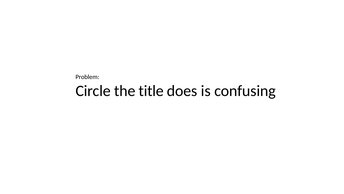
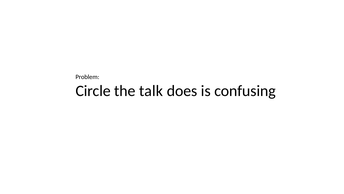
title: title -> talk
